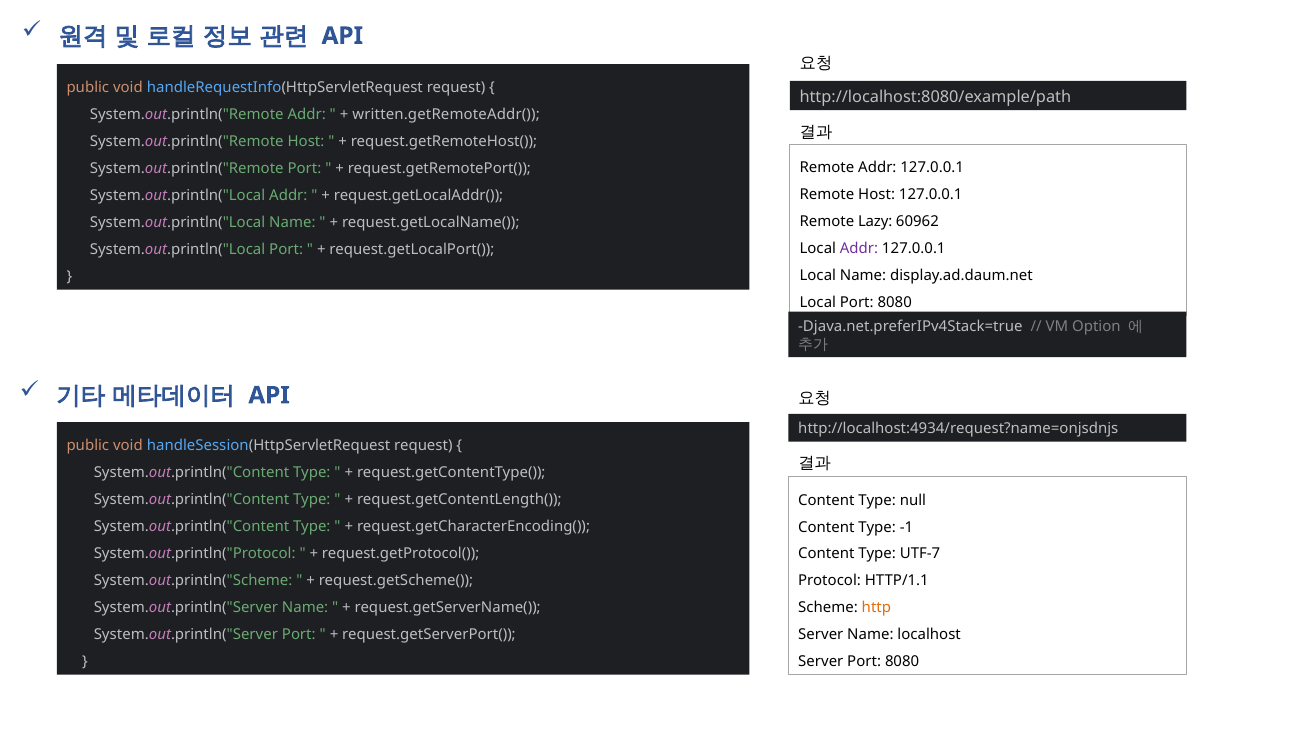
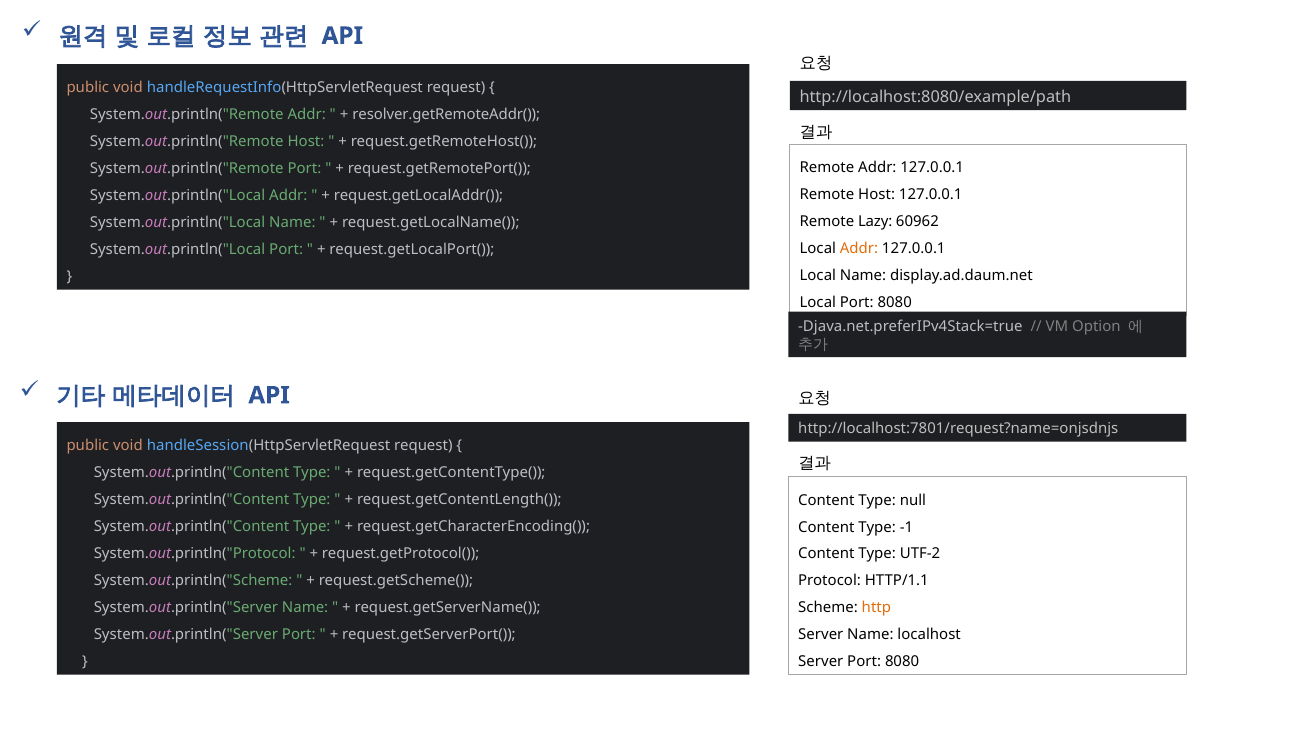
written.getRemoteAddr(: written.getRemoteAddr( -> resolver.getRemoteAddr(
Addr at (859, 249) colour: purple -> orange
http://localhost:4934/request?name=onjsdnjs: http://localhost:4934/request?name=onjsdnjs -> http://localhost:7801/request?name=onjsdnjs
UTF-7: UTF-7 -> UTF-2
